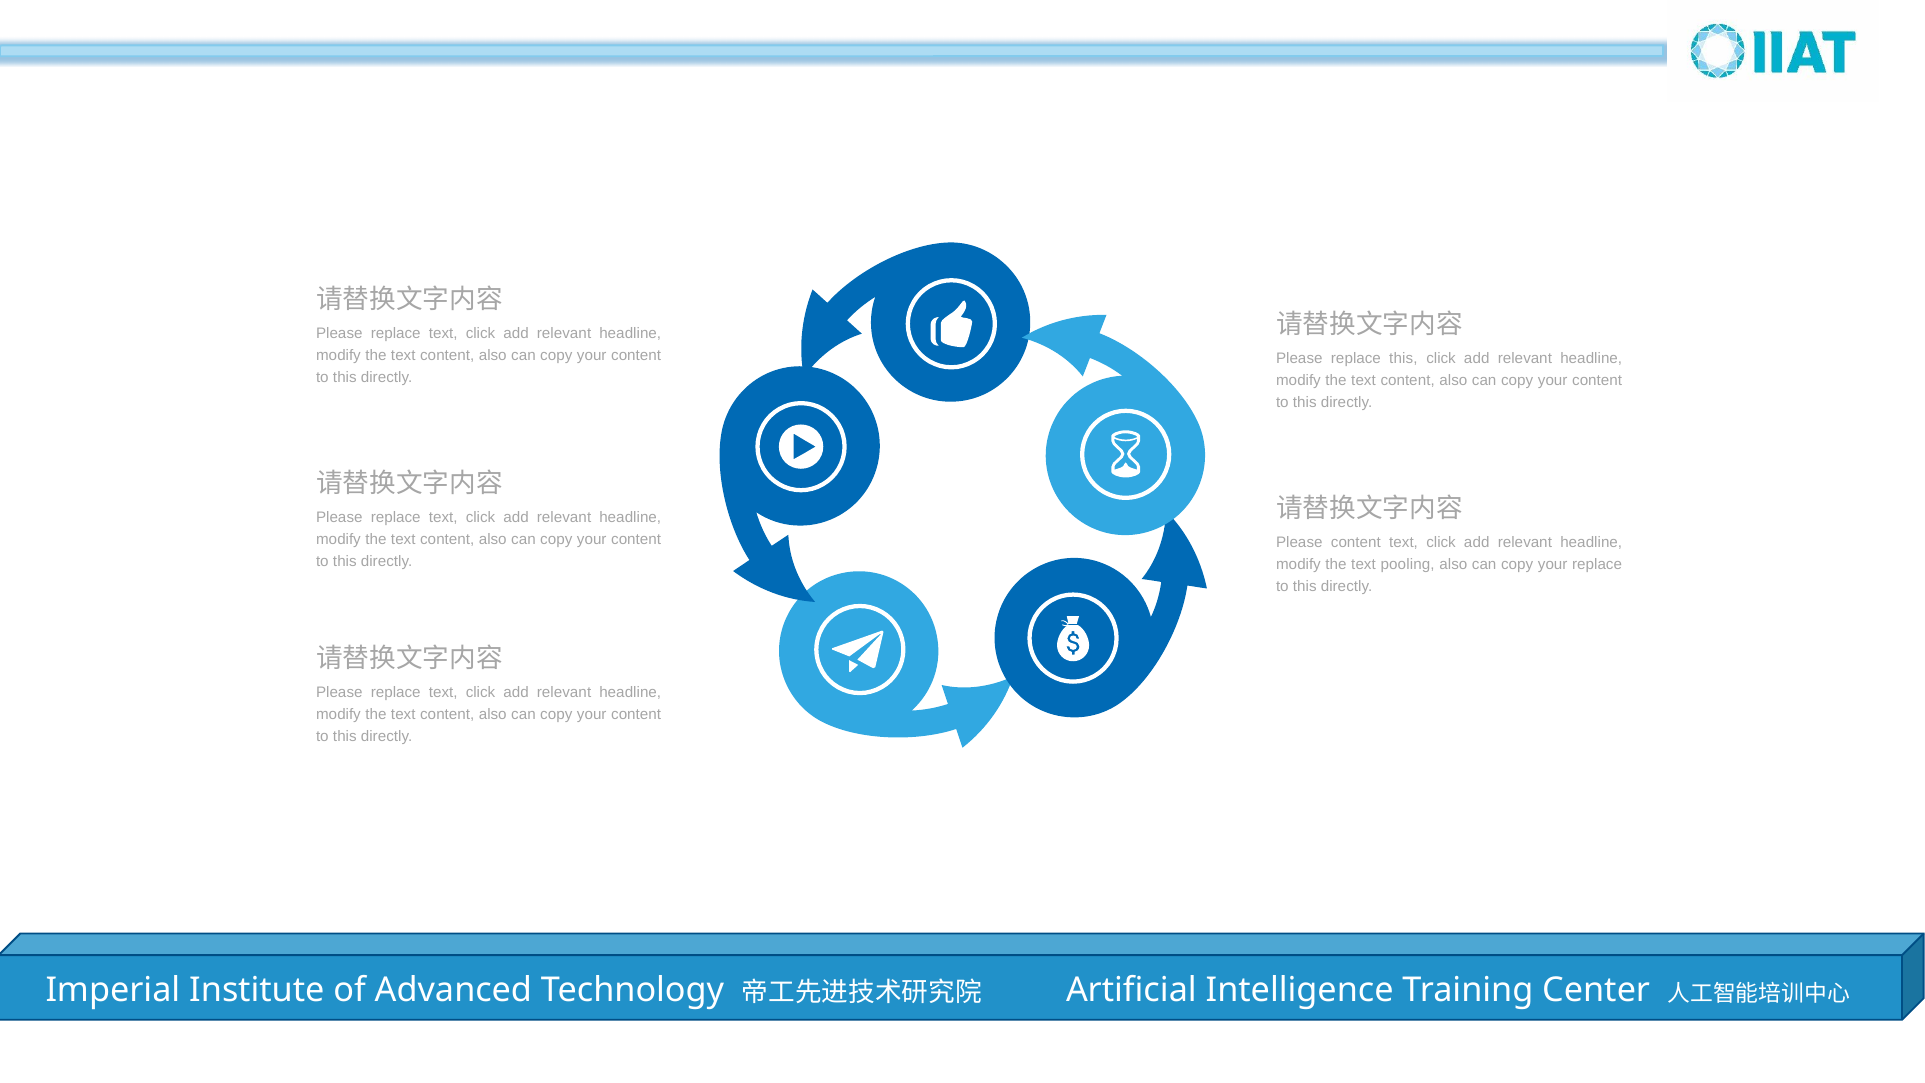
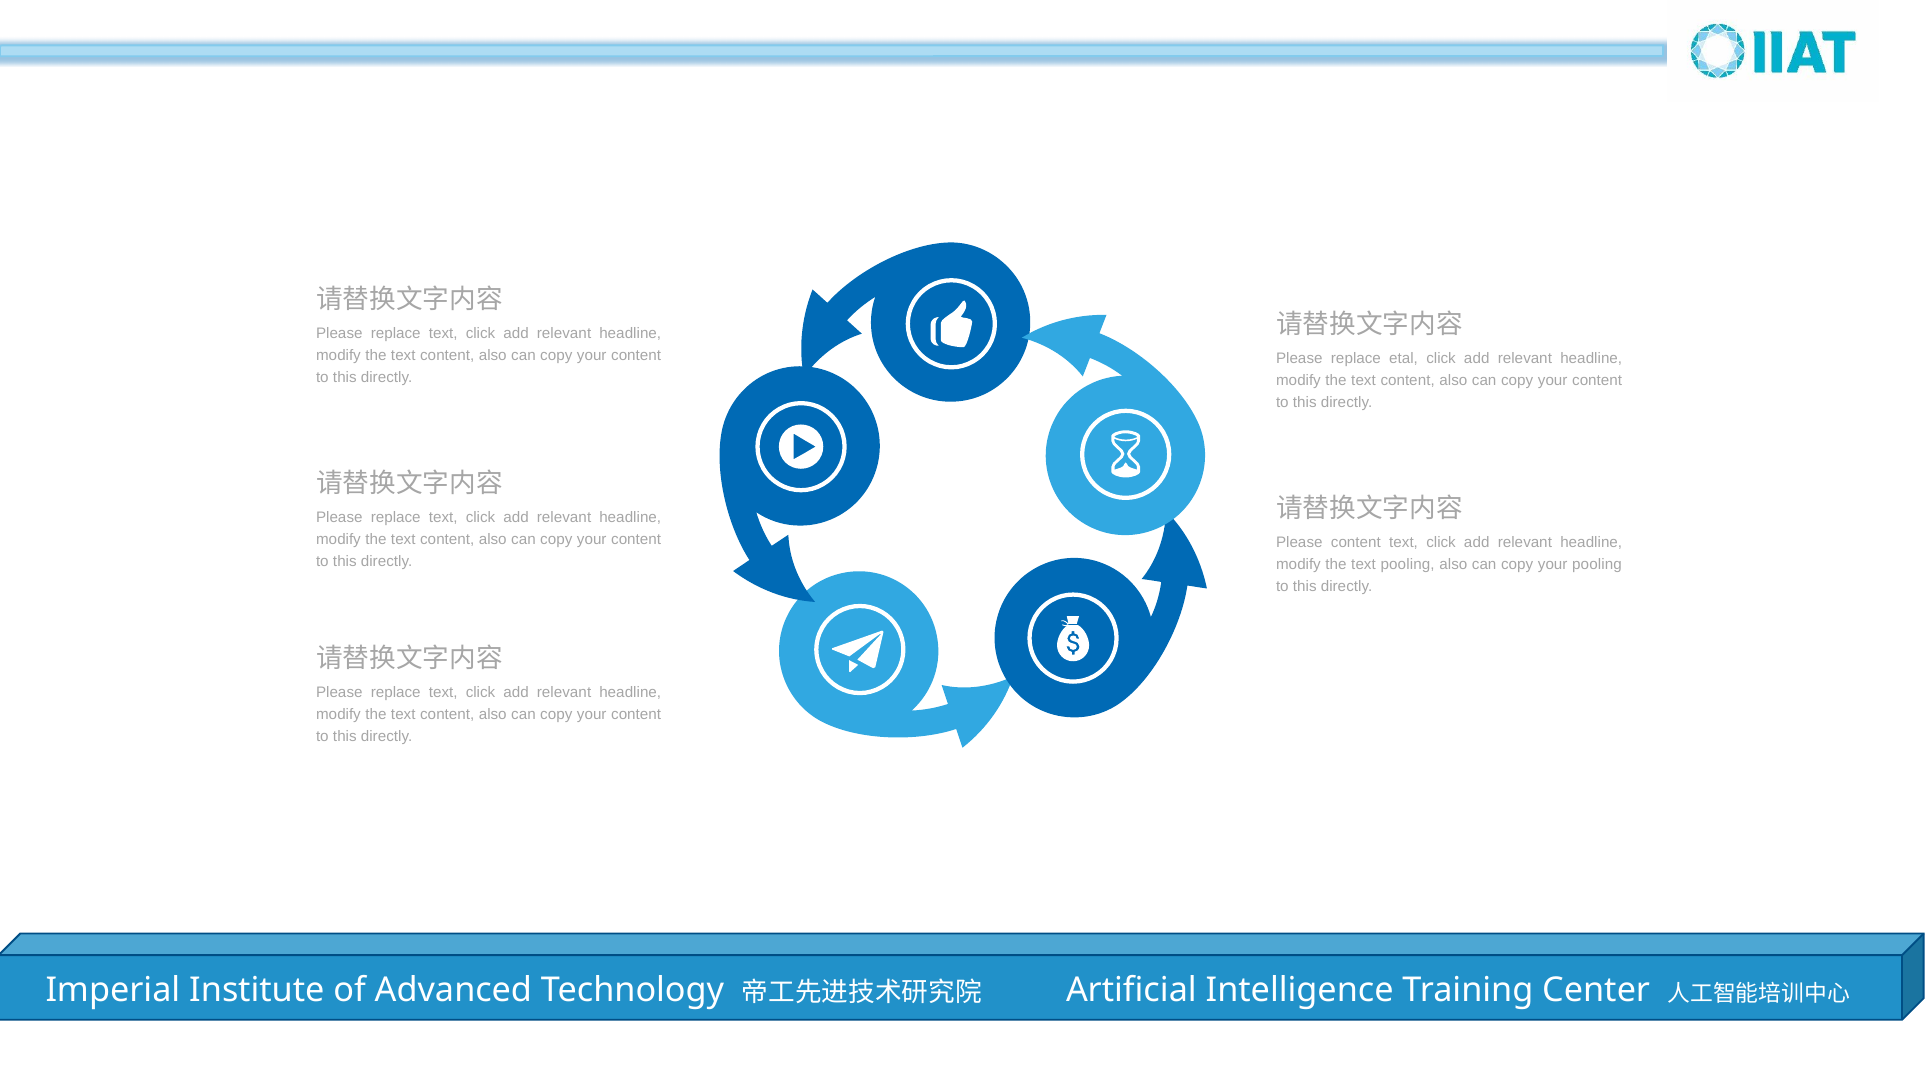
replace this: this -> etal
your replace: replace -> pooling
